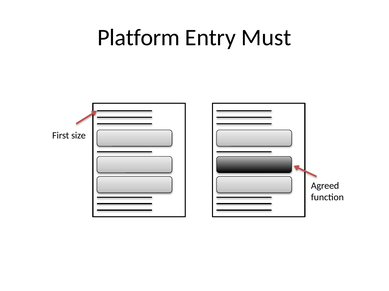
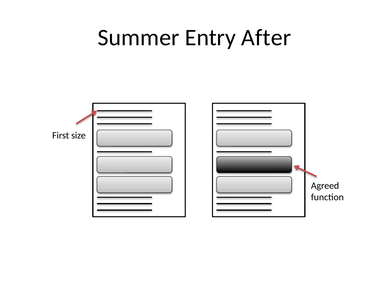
Platform: Platform -> Summer
Must: Must -> After
